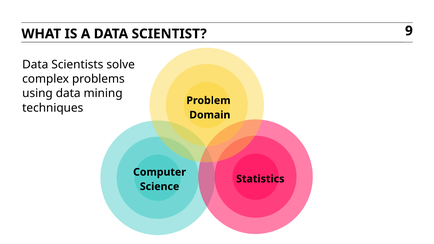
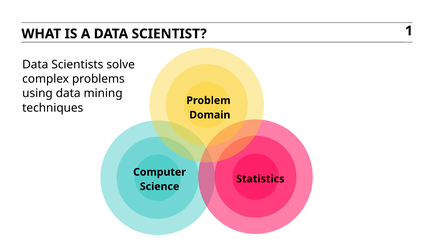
9: 9 -> 1
